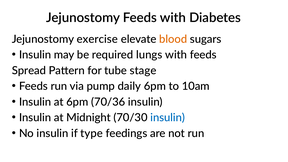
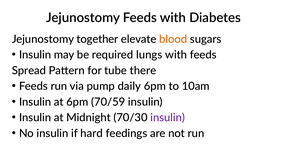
exercise: exercise -> together
stage: stage -> there
70/36: 70/36 -> 70/59
insulin at (168, 118) colour: blue -> purple
type: type -> hard
